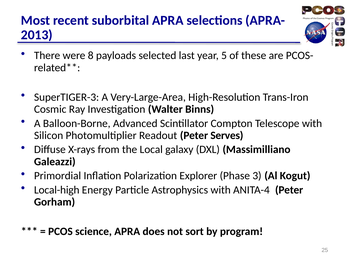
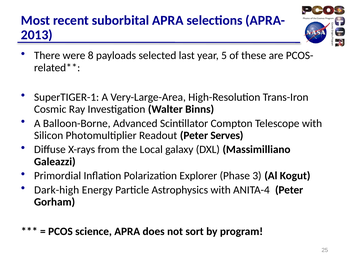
SuperTIGER-3: SuperTIGER-3 -> SuperTIGER-1
Local-high: Local-high -> Dark-high
